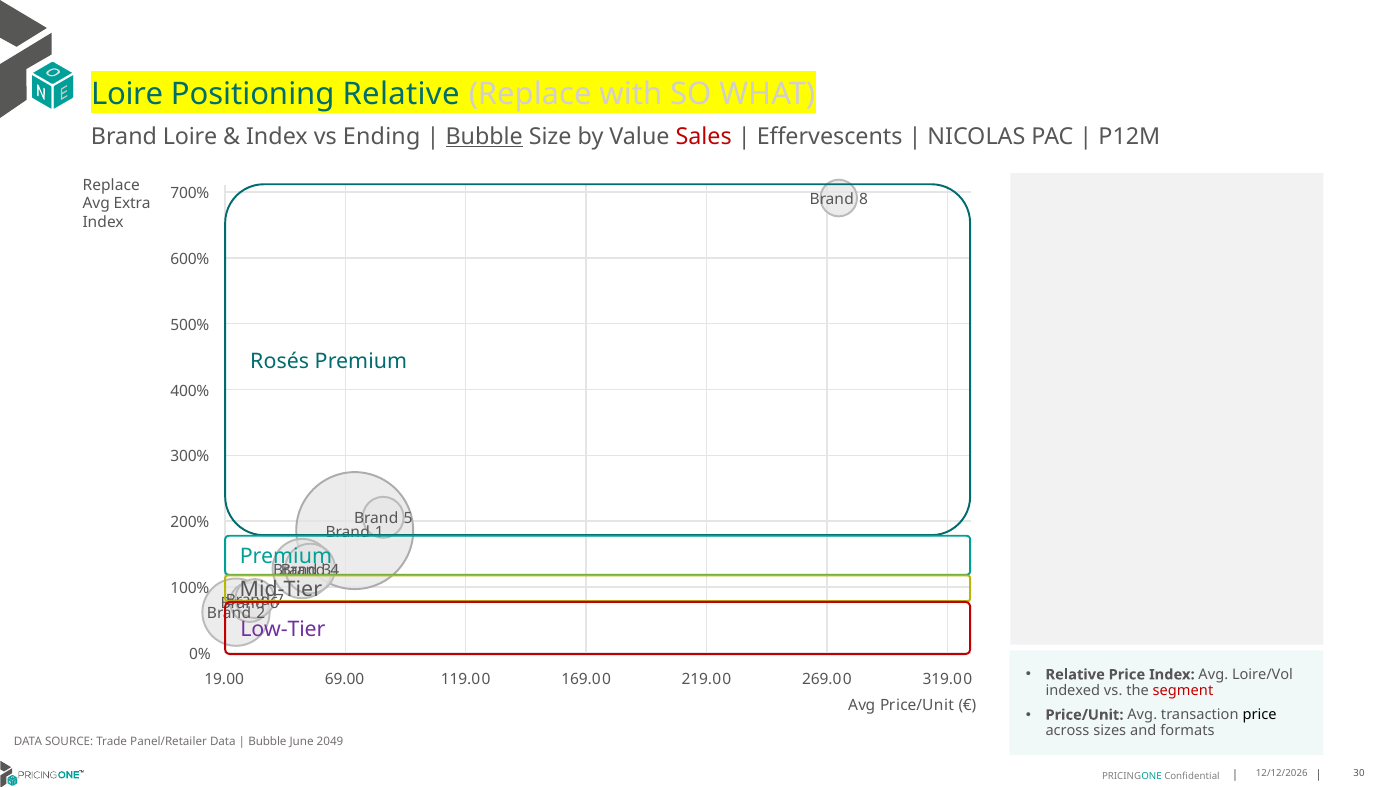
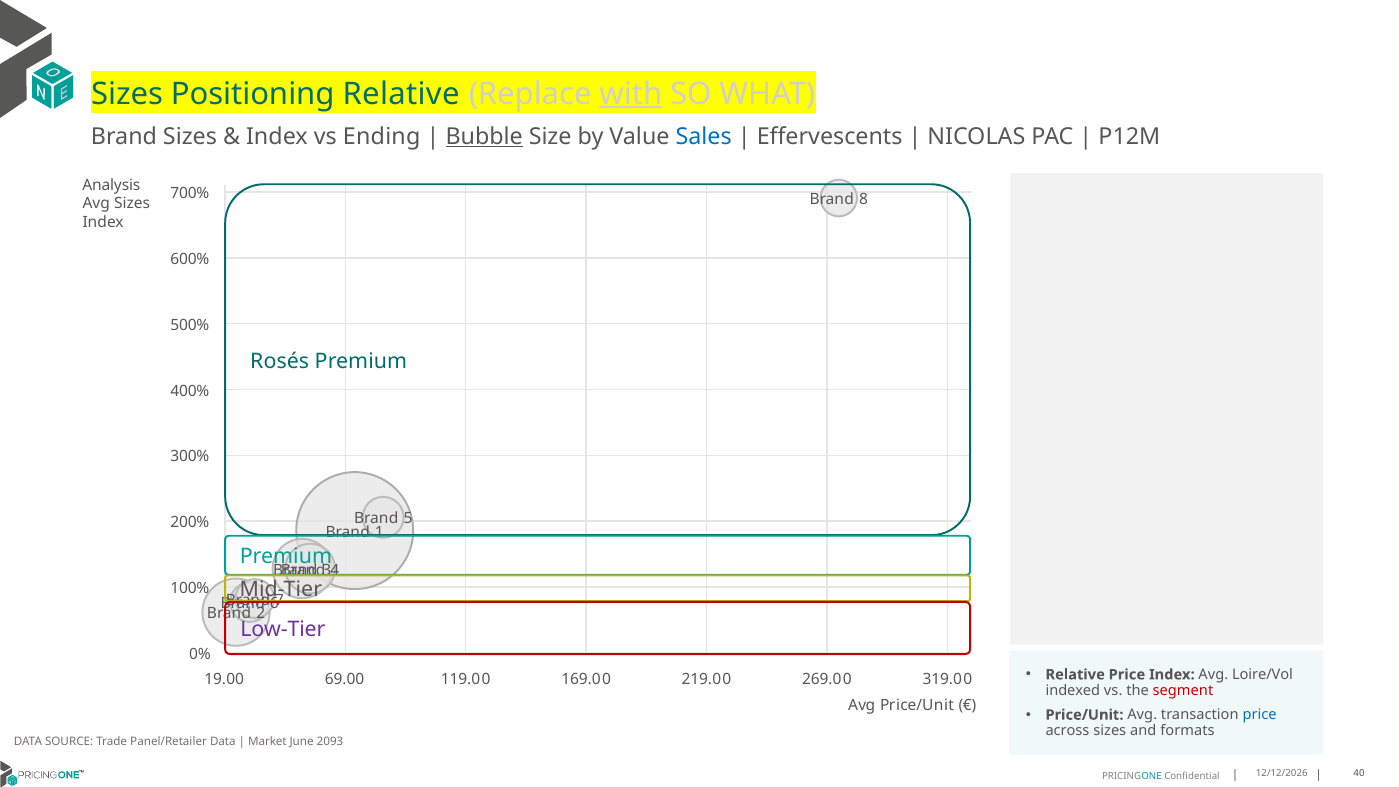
Loire at (127, 94): Loire -> Sizes
with underline: none -> present
Brand Loire: Loire -> Sizes
Sales colour: red -> blue
Replace at (111, 185): Replace -> Analysis
Avg Extra: Extra -> Sizes
price at (1260, 715) colour: black -> blue
Bubble at (267, 741): Bubble -> Market
2049: 2049 -> 2093
30: 30 -> 40
